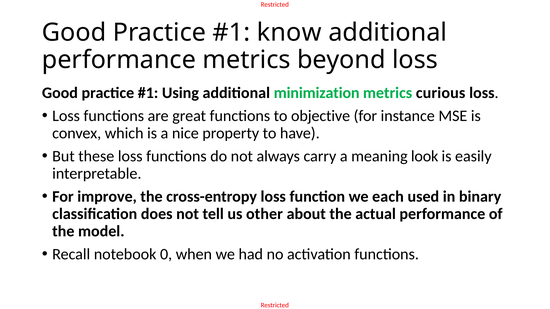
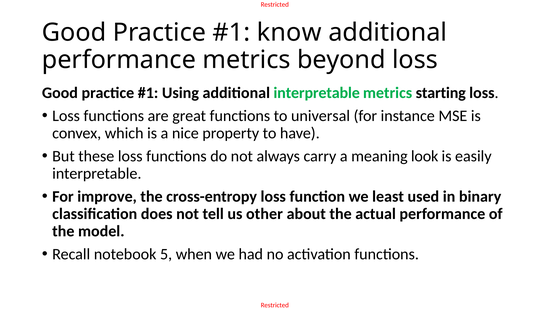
additional minimization: minimization -> interpretable
curious: curious -> starting
objective: objective -> universal
each: each -> least
0: 0 -> 5
